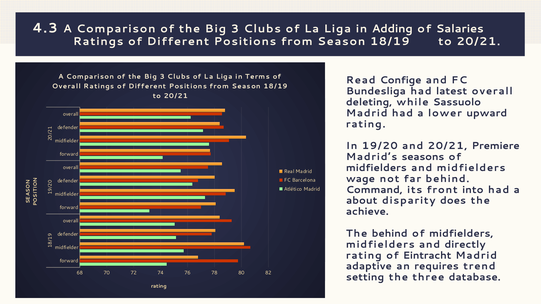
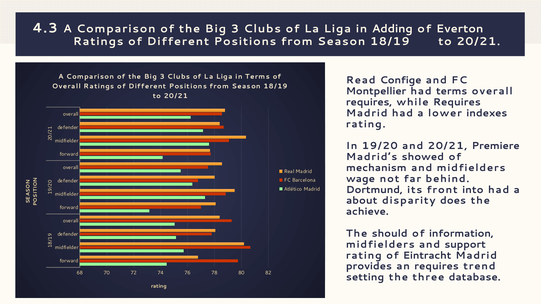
Salaries: Salaries -> Everton
Bundesliga: Bundesliga -> Montpellier
had latest: latest -> terms
deleting at (369, 102): deleting -> requires
while Sassuolo: Sassuolo -> Requires
upward: upward -> indexes
seasons: seasons -> showed
midfielders at (376, 168): midfielders -> mechanism
Command: Command -> Dortmund
The behind: behind -> should
midfielders at (461, 234): midfielders -> information
directly: directly -> support
adaptive: adaptive -> provides
